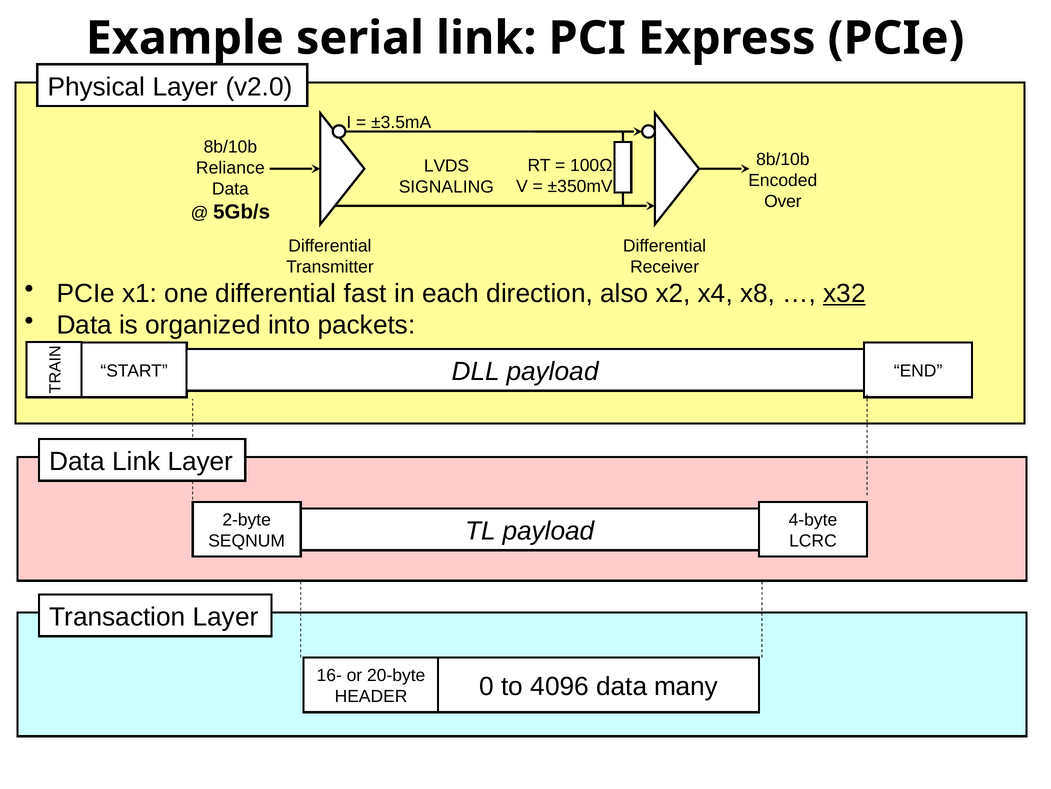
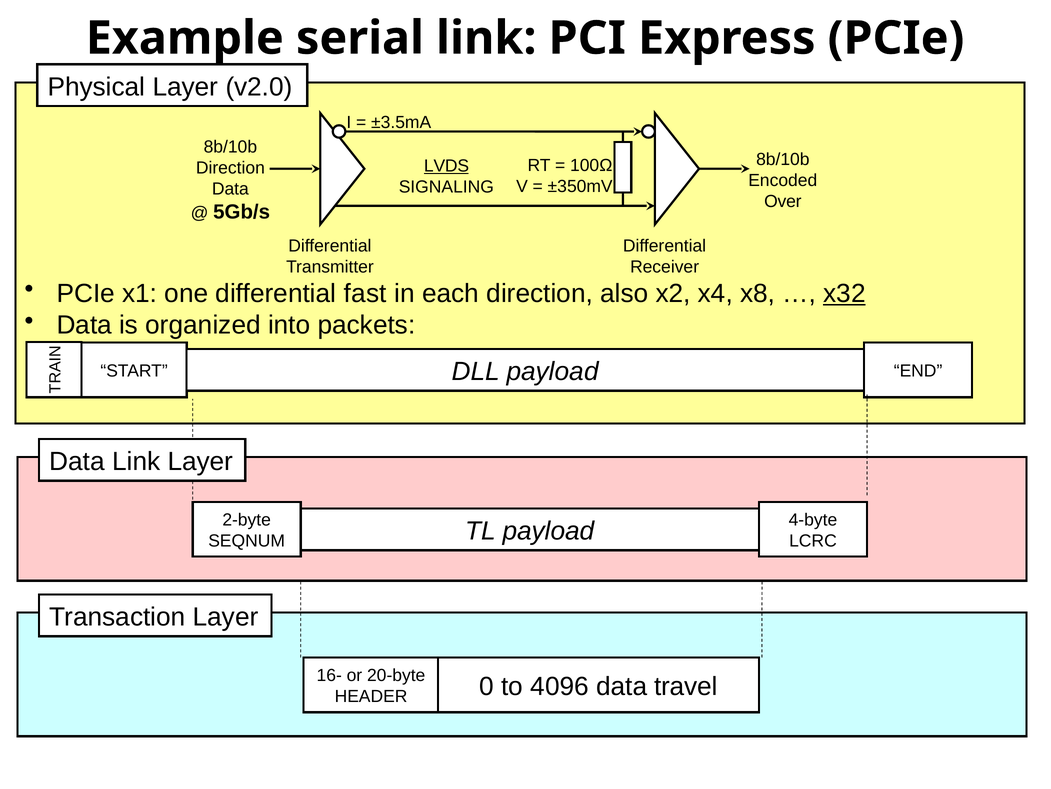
LVDS underline: none -> present
Reliance at (230, 168): Reliance -> Direction
many: many -> travel
